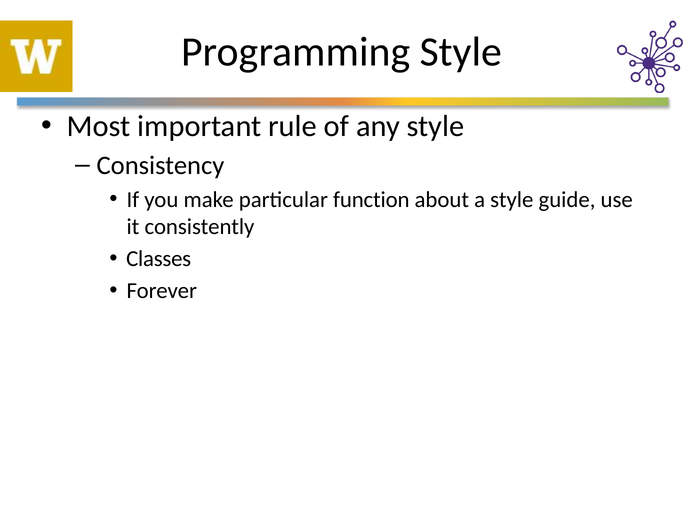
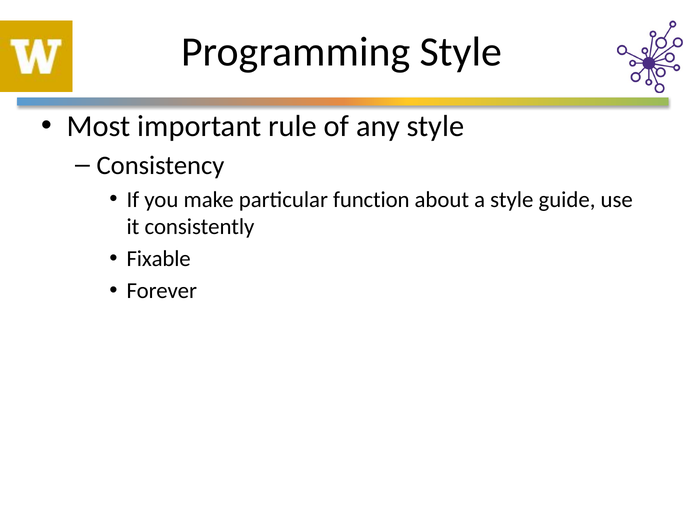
Classes: Classes -> Fixable
